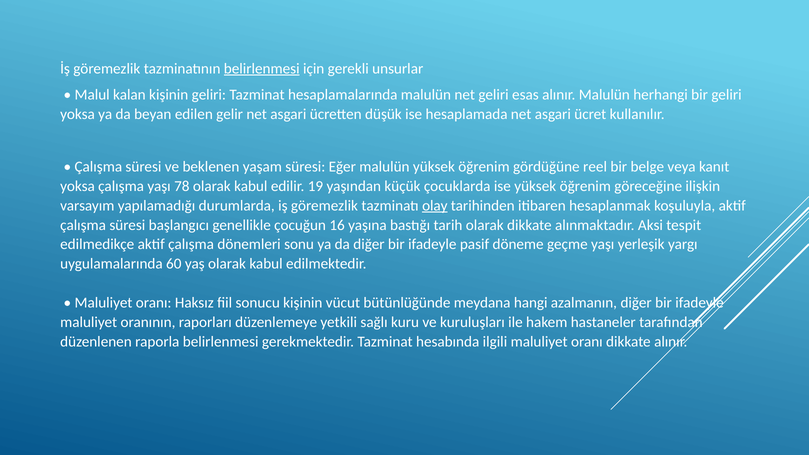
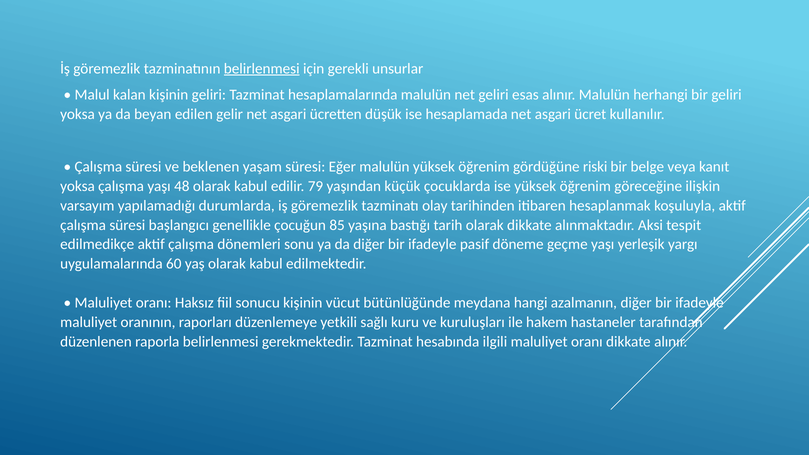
reel: reel -> riski
78: 78 -> 48
19: 19 -> 79
olay underline: present -> none
16: 16 -> 85
